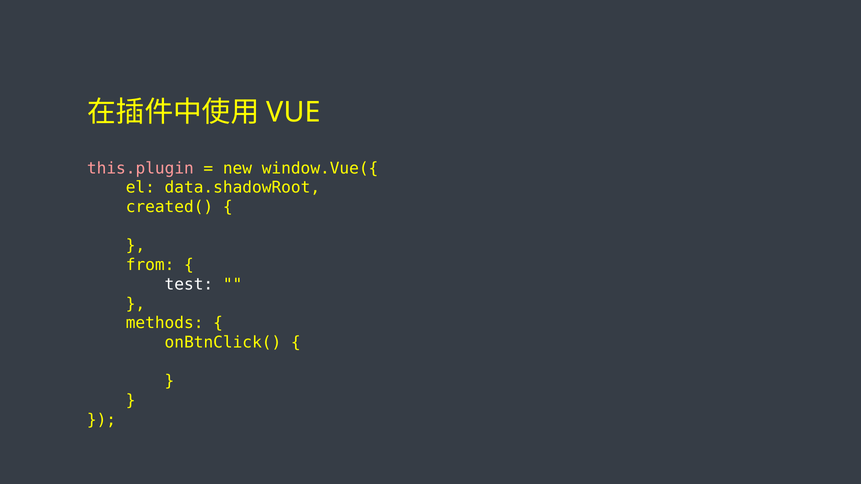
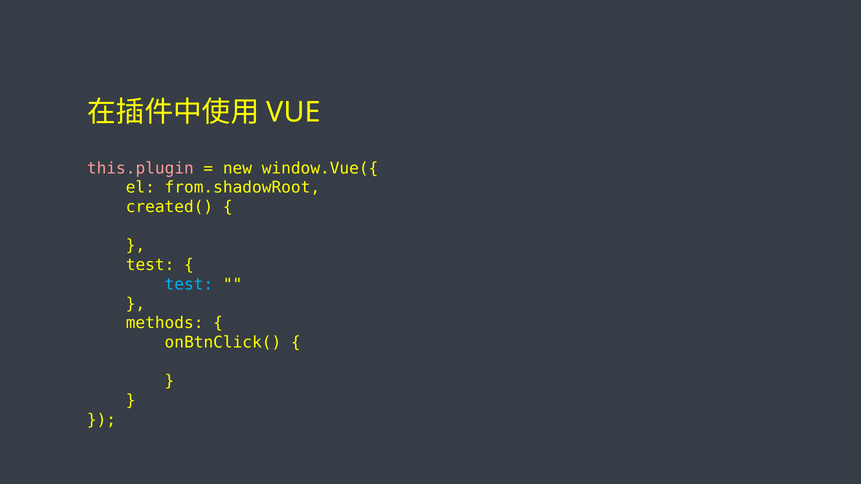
data.shadowRoot: data.shadowRoot -> from.shadowRoot
from at (150, 265): from -> test
test at (189, 285) colour: white -> light blue
